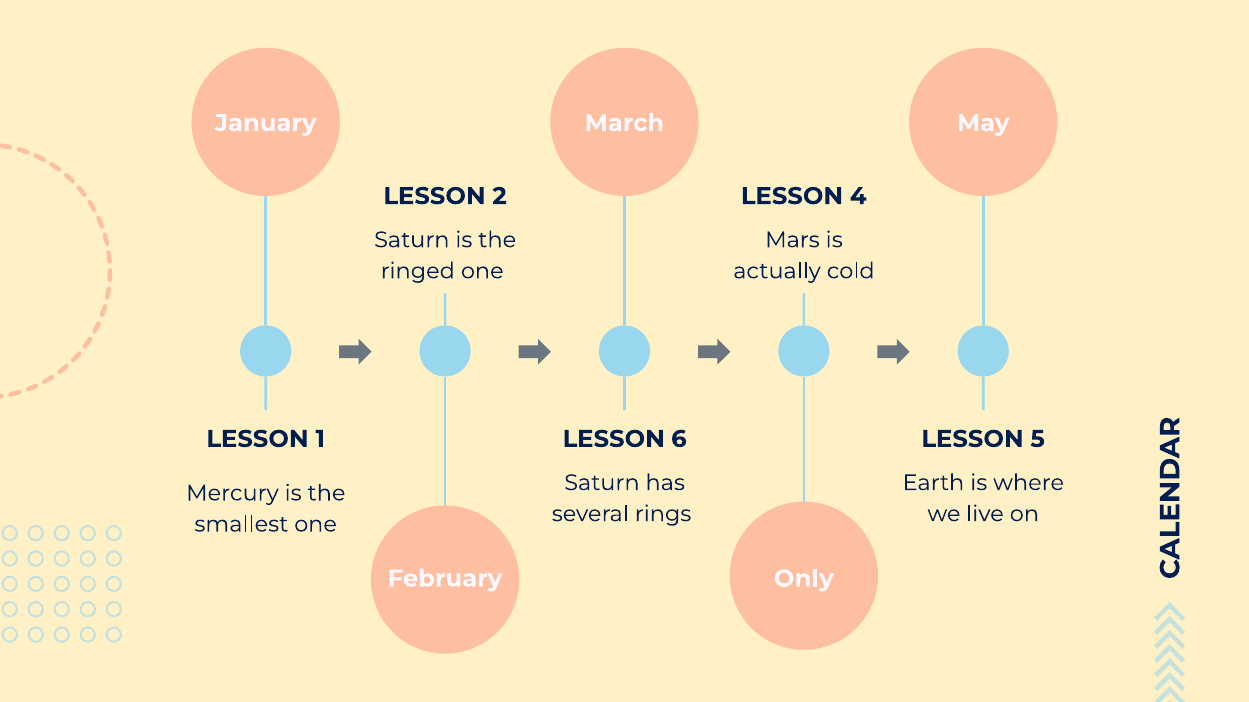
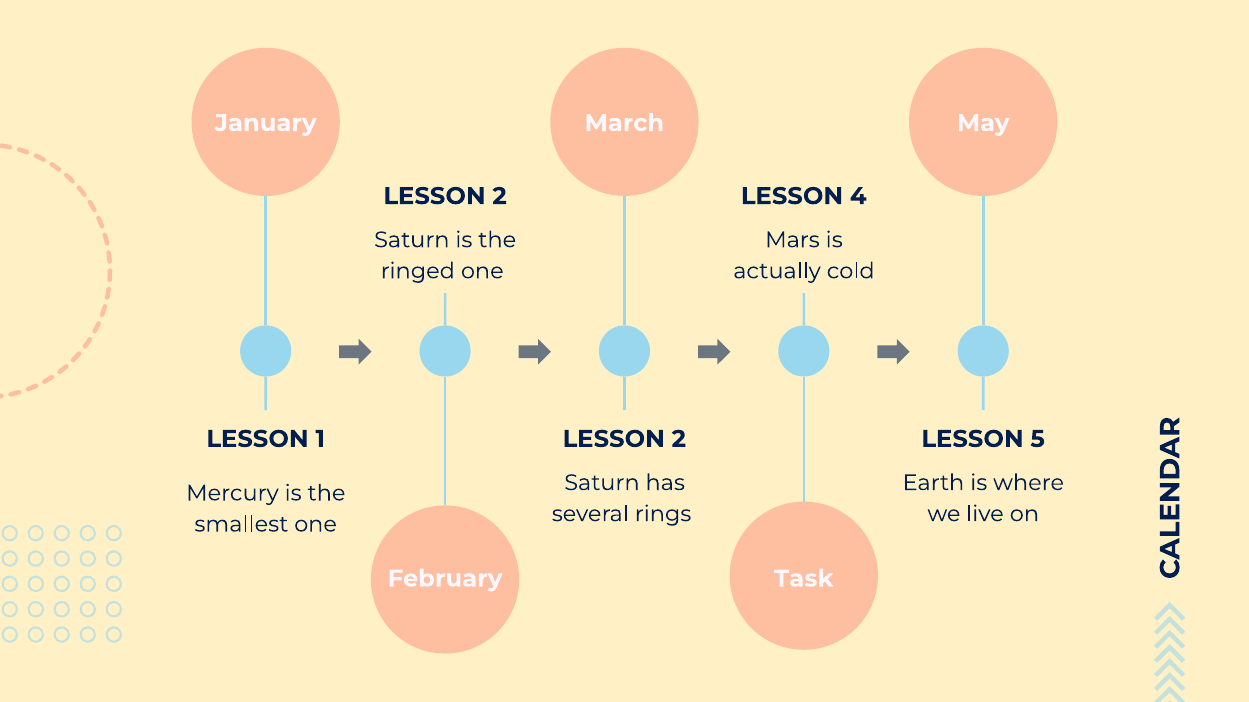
6 at (679, 439): 6 -> 2
Only: Only -> Task
